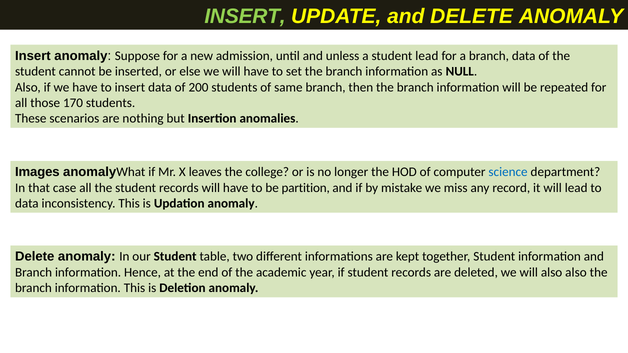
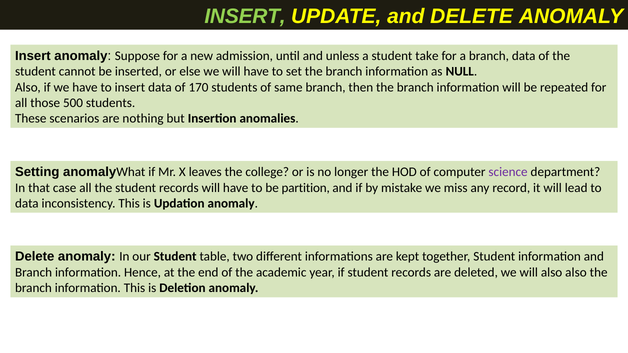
student lead: lead -> take
200: 200 -> 170
170: 170 -> 500
Images: Images -> Setting
science colour: blue -> purple
